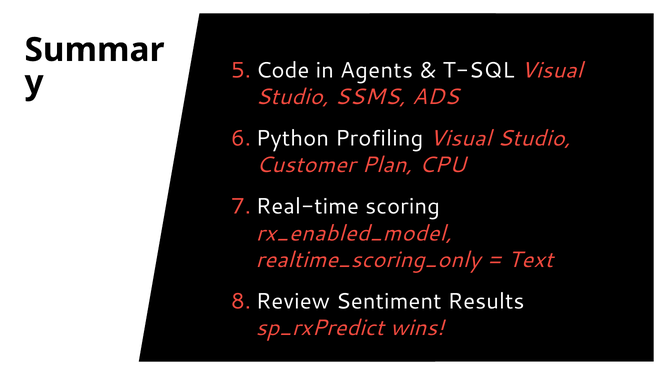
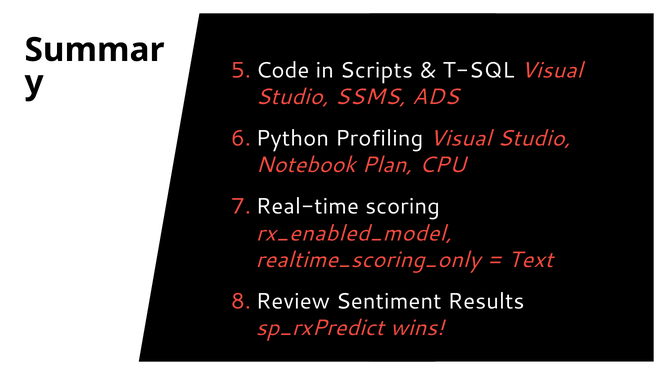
Agents: Agents -> Scripts
Customer: Customer -> Notebook
